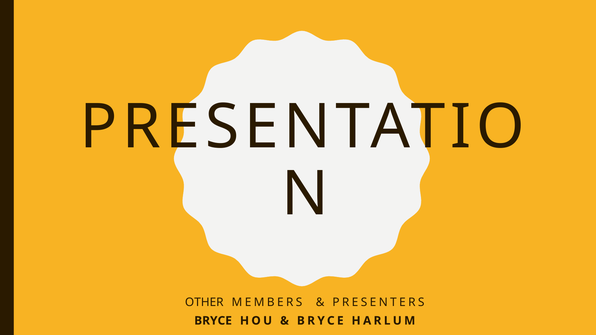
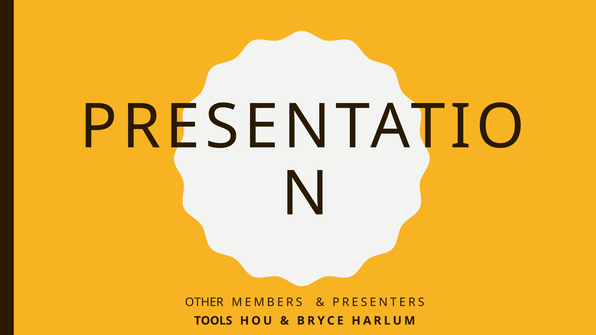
BRYCE at (213, 321): BRYCE -> TOOLS
